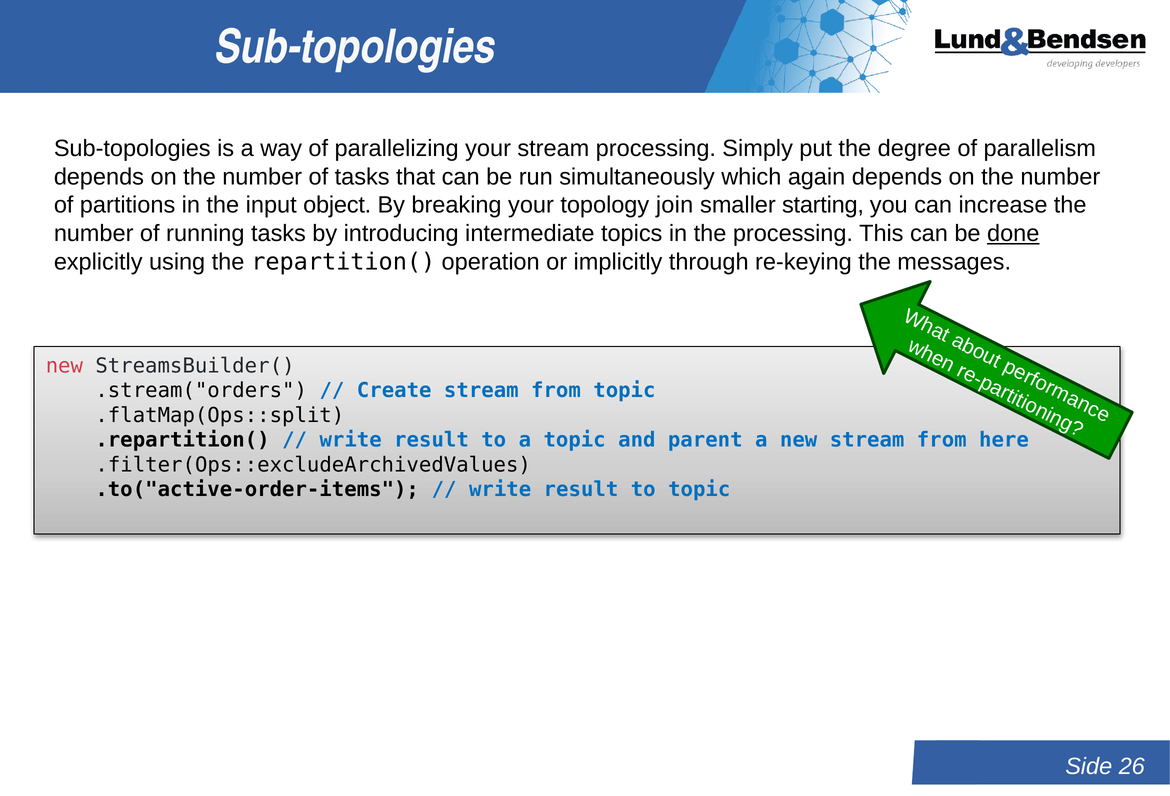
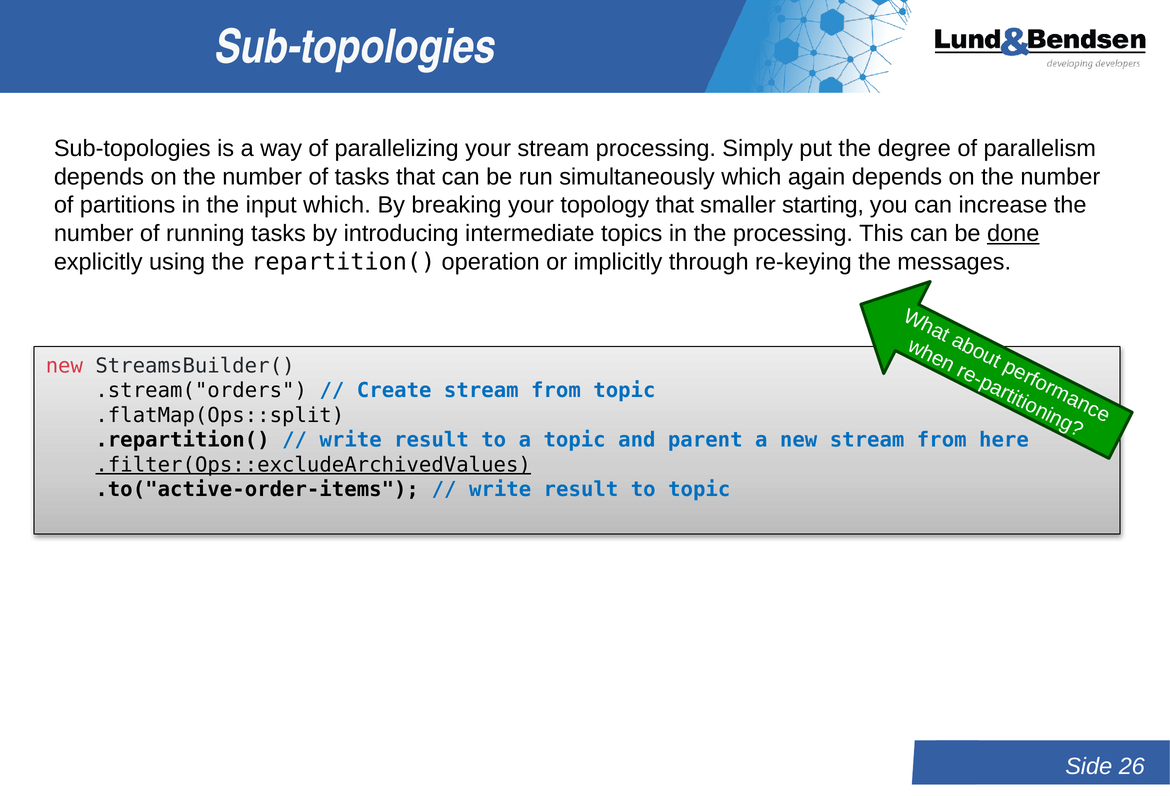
input object: object -> which
topology join: join -> that
.filter(Ops::excludeArchivedValues underline: none -> present
